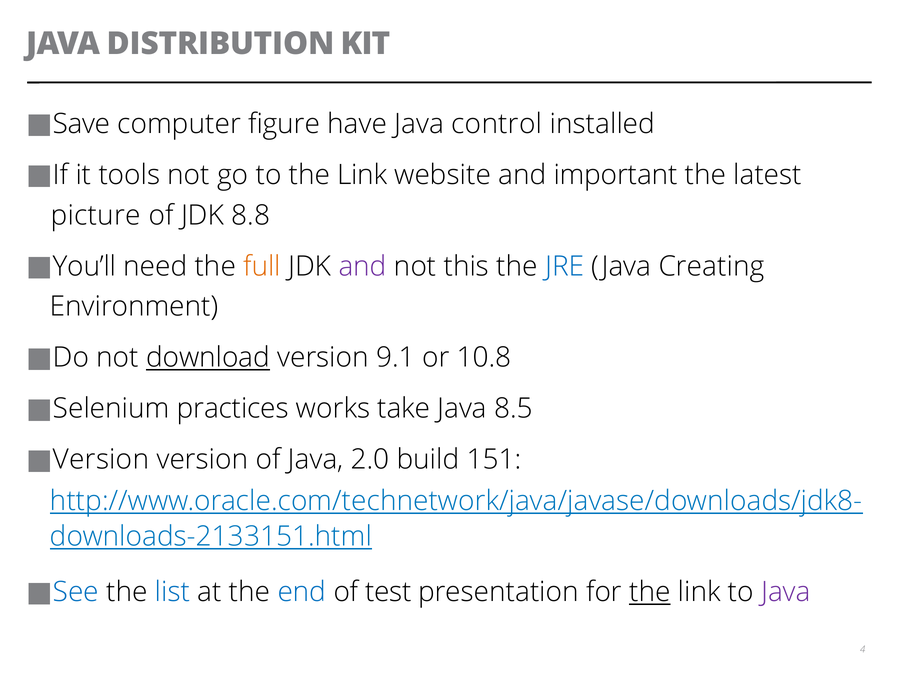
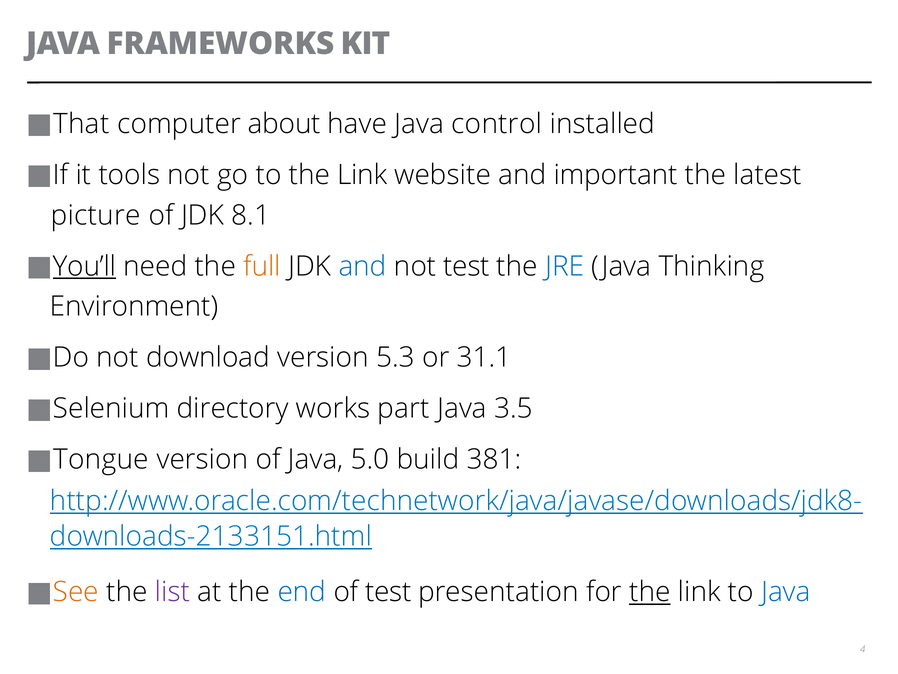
DISTRIBUTION: DISTRIBUTION -> FRAMEWORKS
Save: Save -> That
figure: figure -> about
8.8: 8.8 -> 8.1
You’ll underline: none -> present
and at (363, 266) colour: purple -> blue
not this: this -> test
Creating: Creating -> Thinking
download underline: present -> none
9.1: 9.1 -> 5.3
10.8: 10.8 -> 31.1
practices: practices -> directory
take: take -> part
8.5: 8.5 -> 3.5
Version at (101, 459): Version -> Tongue
2.0: 2.0 -> 5.0
151: 151 -> 381
See colour: blue -> orange
list colour: blue -> purple
Java at (786, 592) colour: purple -> blue
